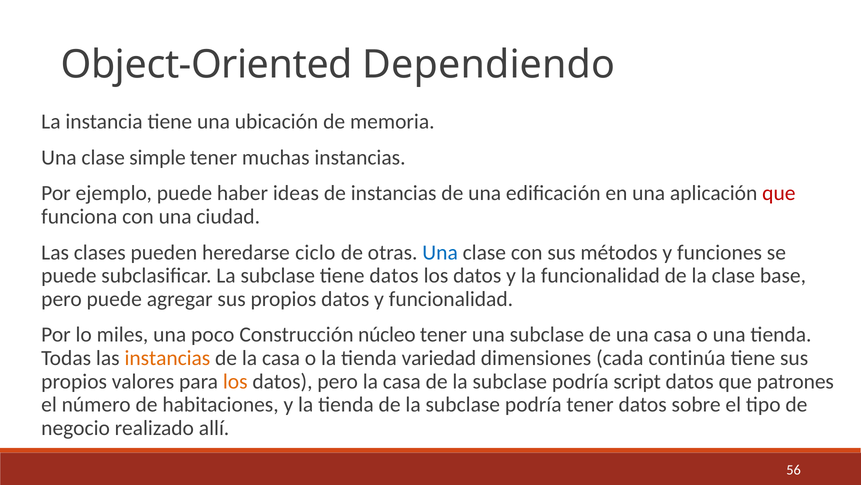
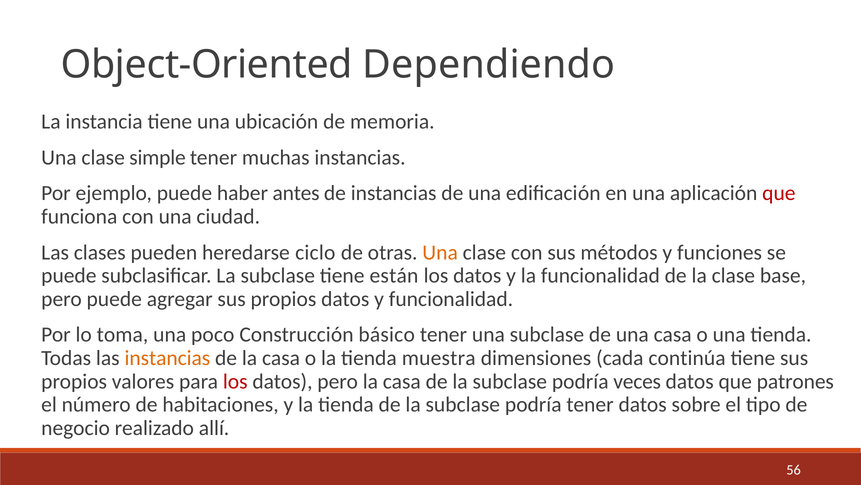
ideas: ideas -> antes
Una at (440, 252) colour: blue -> orange
tiene datos: datos -> están
miles: miles -> toma
núcleo: núcleo -> básico
variedad: variedad -> muestra
los at (235, 381) colour: orange -> red
script: script -> veces
